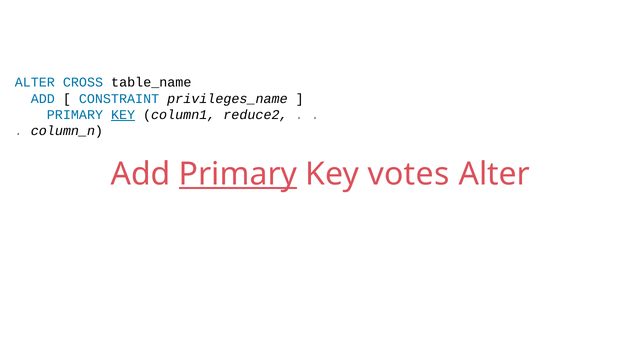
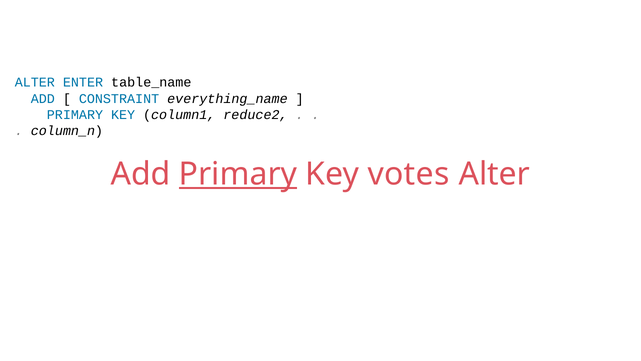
CROSS: CROSS -> ENTER
privileges_name: privileges_name -> everything_name
KEY at (123, 115) underline: present -> none
